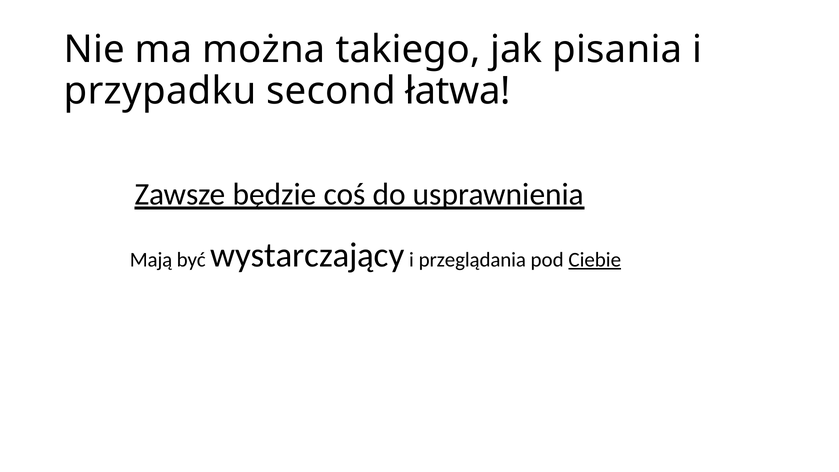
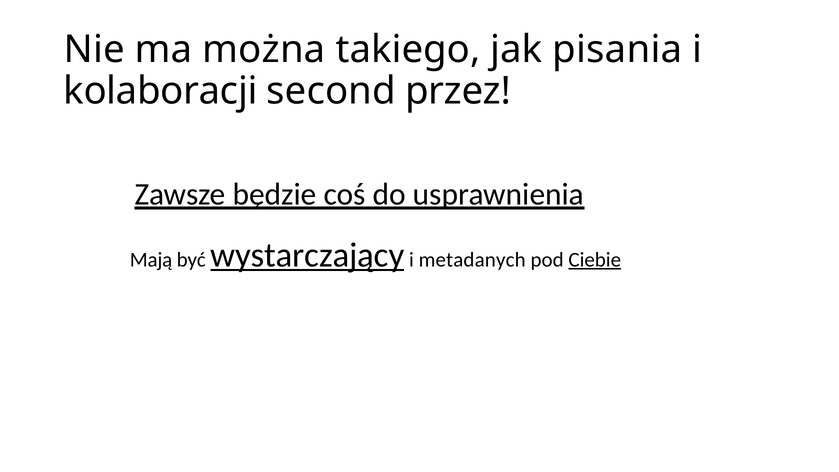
przypadku: przypadku -> kolaboracji
łatwa: łatwa -> przez
wystarczający underline: none -> present
przeglądania: przeglądania -> metadanych
